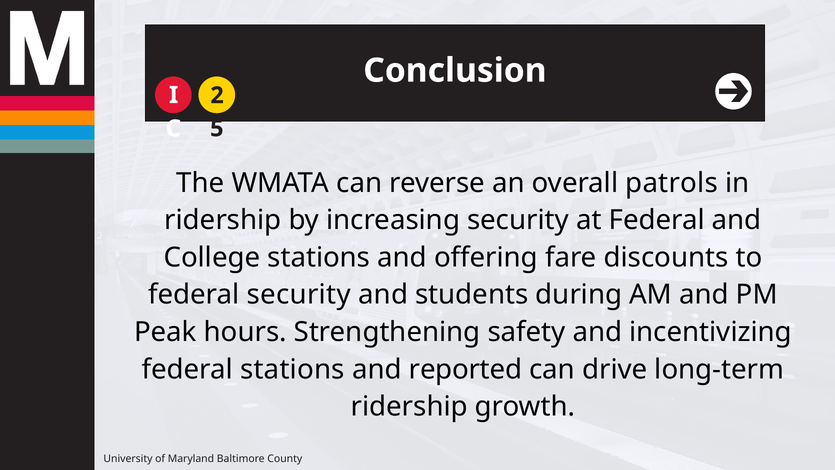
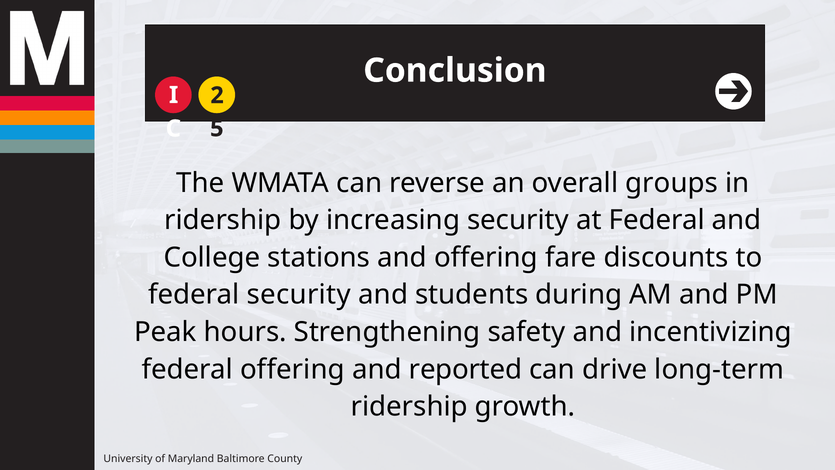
patrols: patrols -> groups
federal stations: stations -> offering
